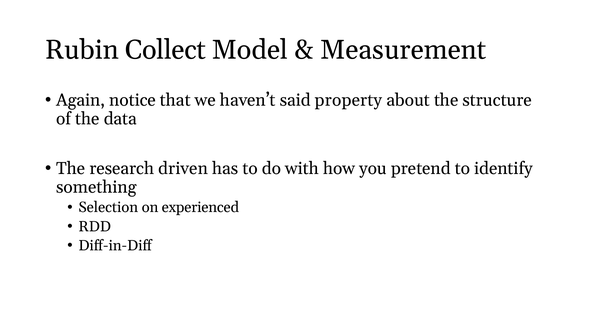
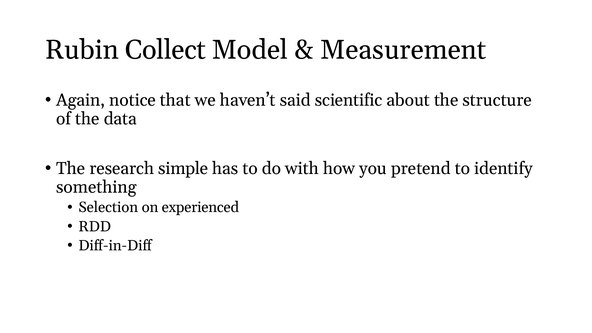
property: property -> scientific
driven: driven -> simple
